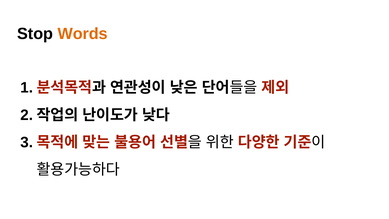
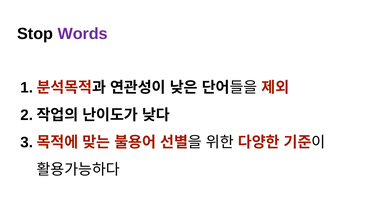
Words colour: orange -> purple
